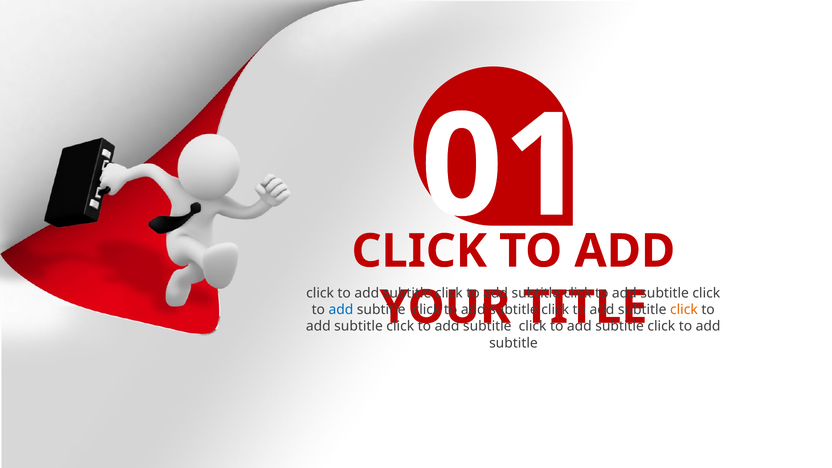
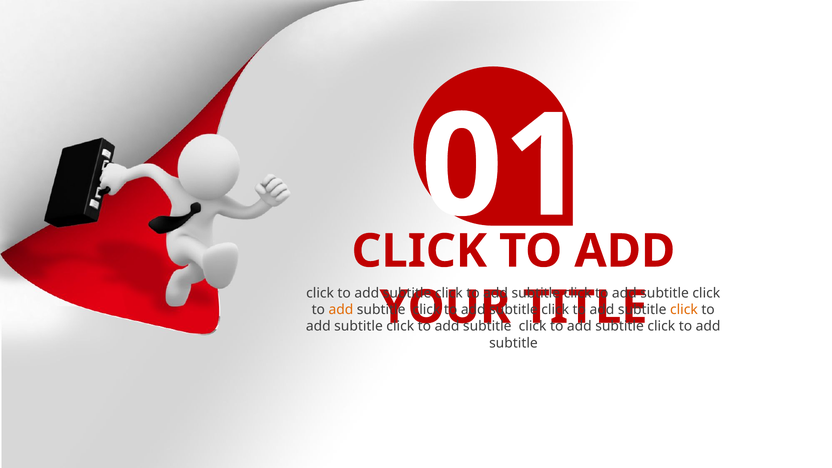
add at (341, 310) colour: blue -> orange
